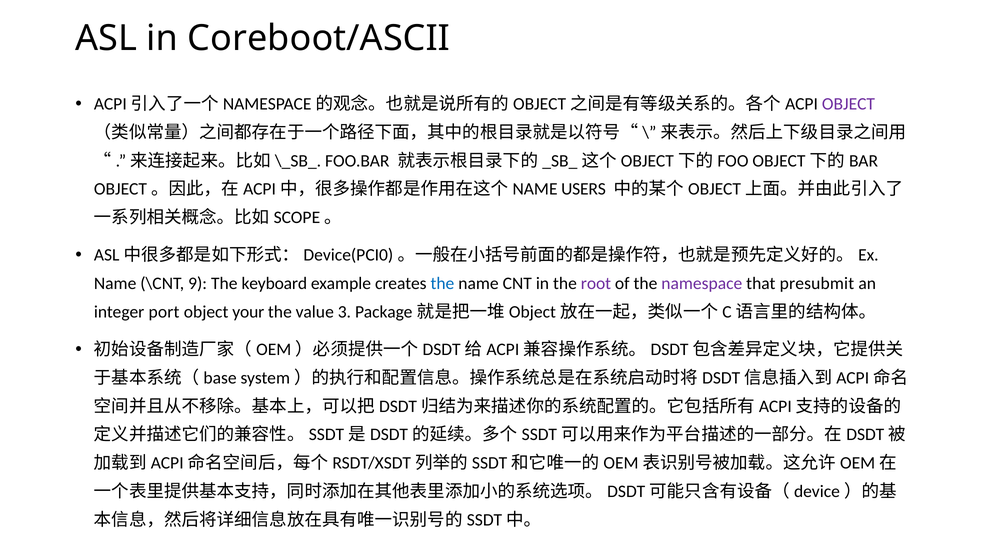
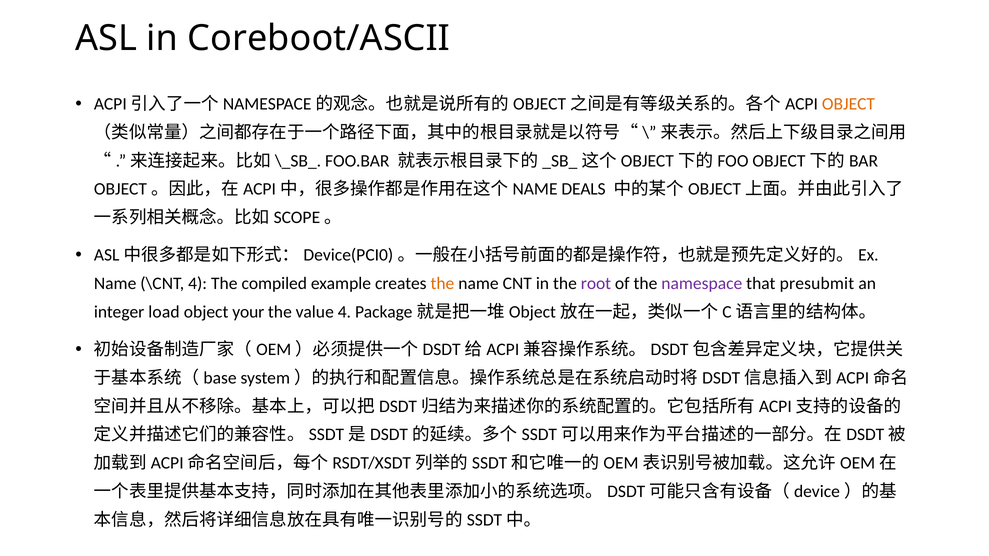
OBJECT at (849, 104) colour: purple -> orange
USERS: USERS -> DEALS
\CNT 9: 9 -> 4
keyboard: keyboard -> compiled
the at (442, 284) colour: blue -> orange
port: port -> load
value 3: 3 -> 4
